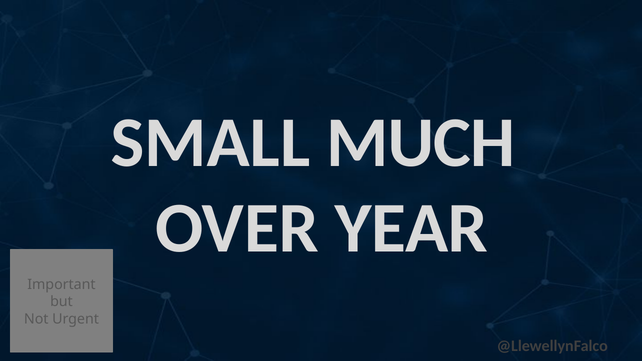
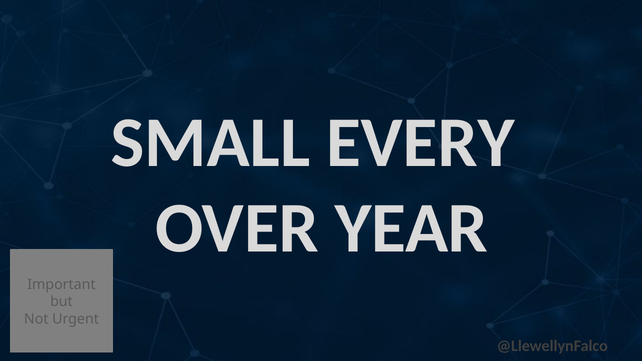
MUCH: MUCH -> EVERY
